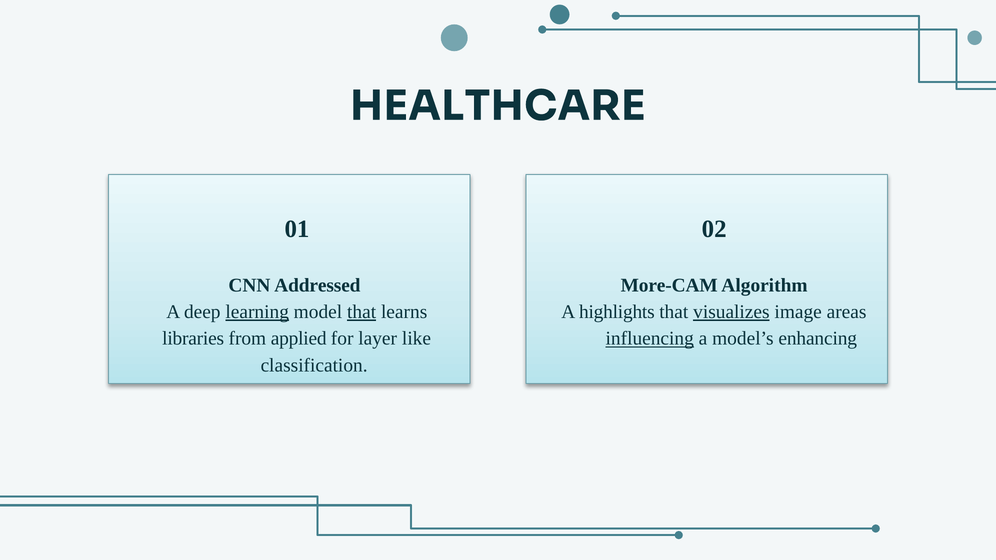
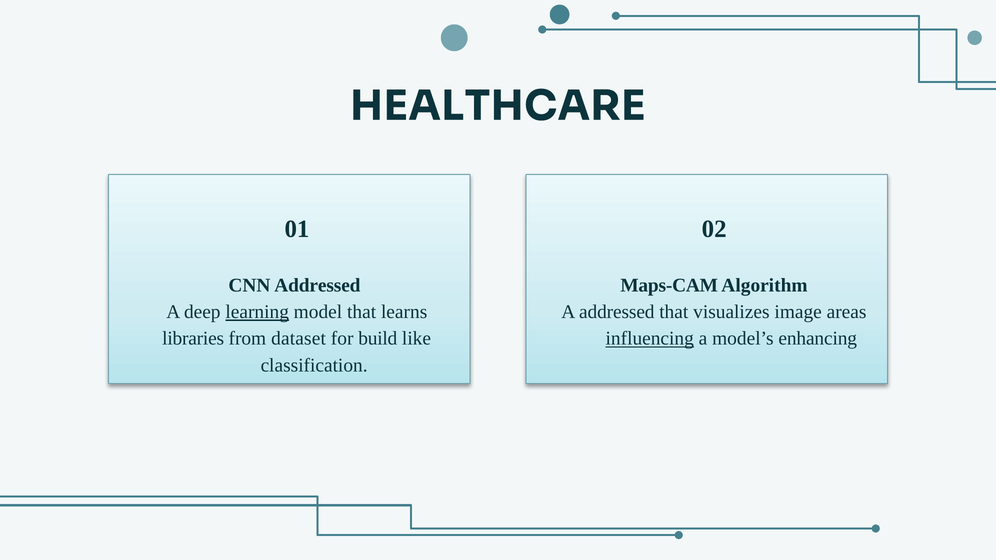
More-CAM: More-CAM -> Maps-CAM
that at (362, 312) underline: present -> none
A highlights: highlights -> addressed
visualizes underline: present -> none
applied: applied -> dataset
layer: layer -> build
